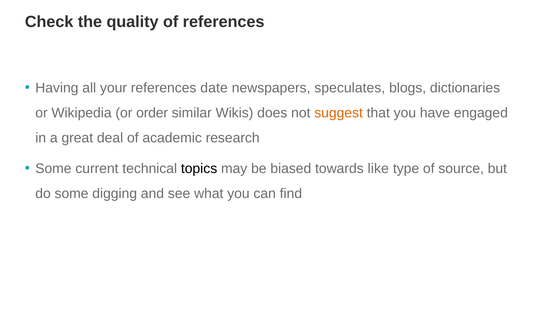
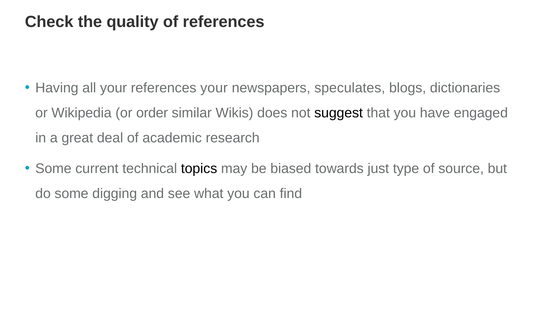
references date: date -> your
suggest colour: orange -> black
like: like -> just
